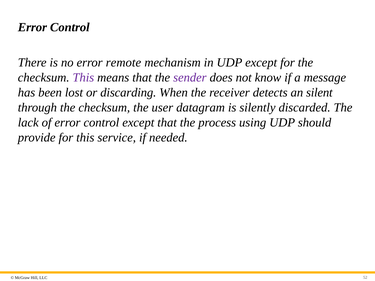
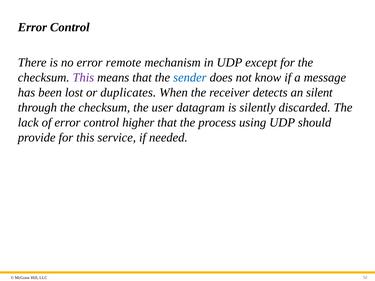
sender colour: purple -> blue
discarding: discarding -> duplicates
control except: except -> higher
